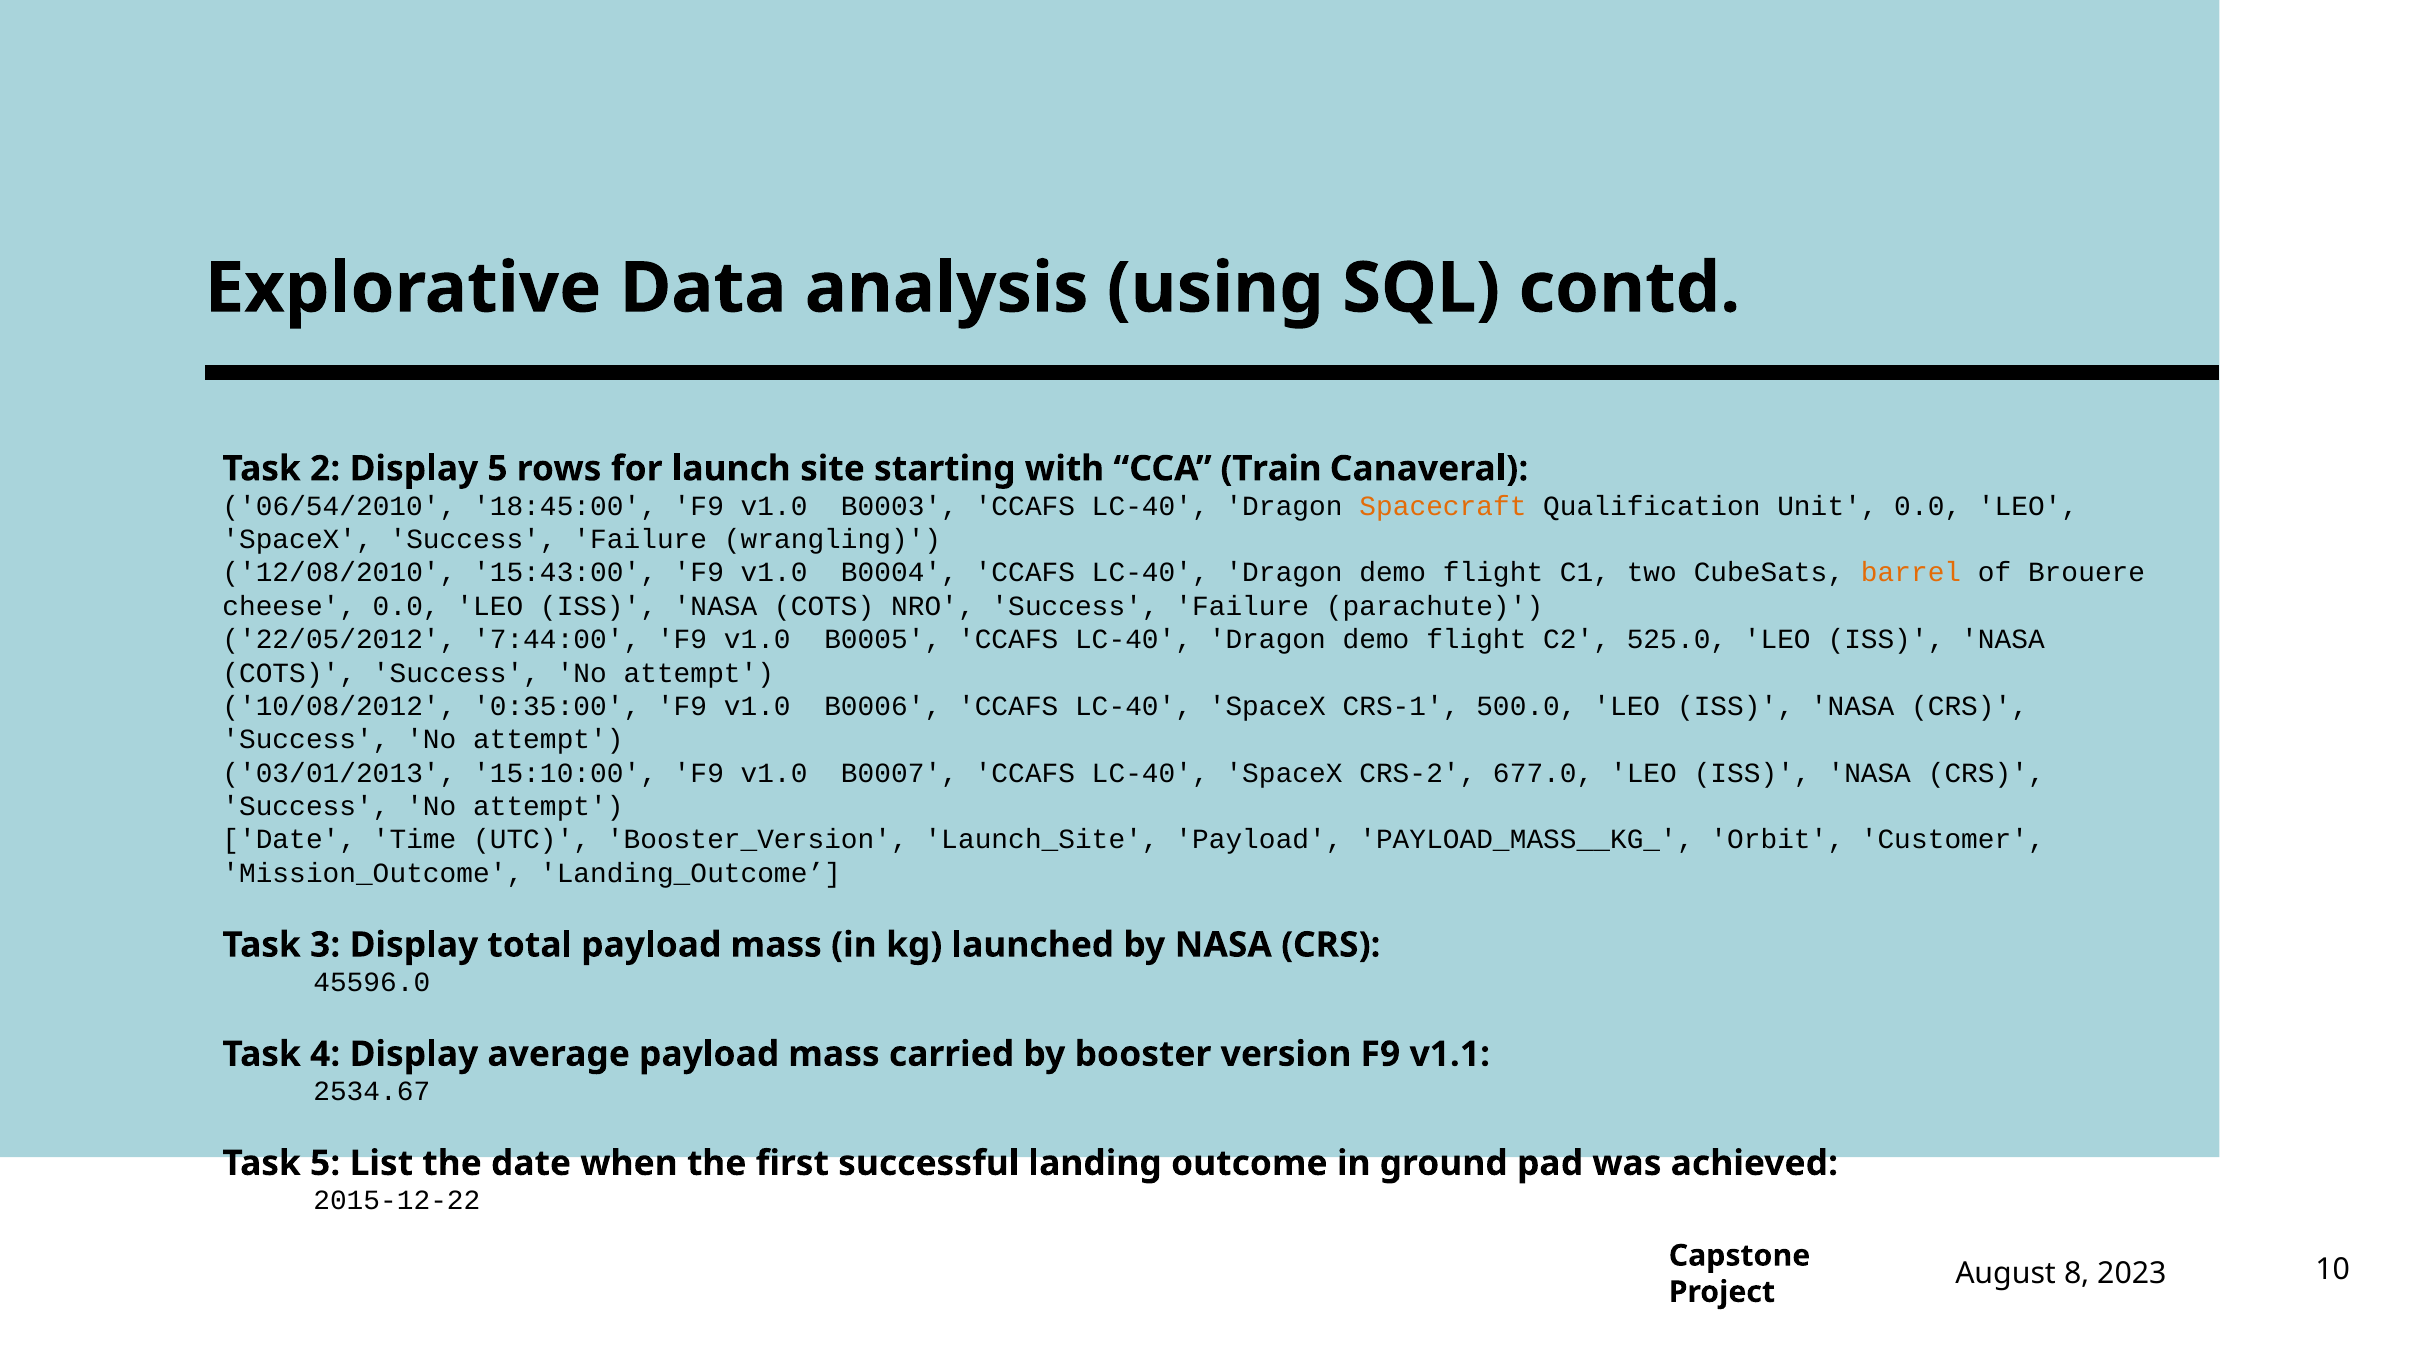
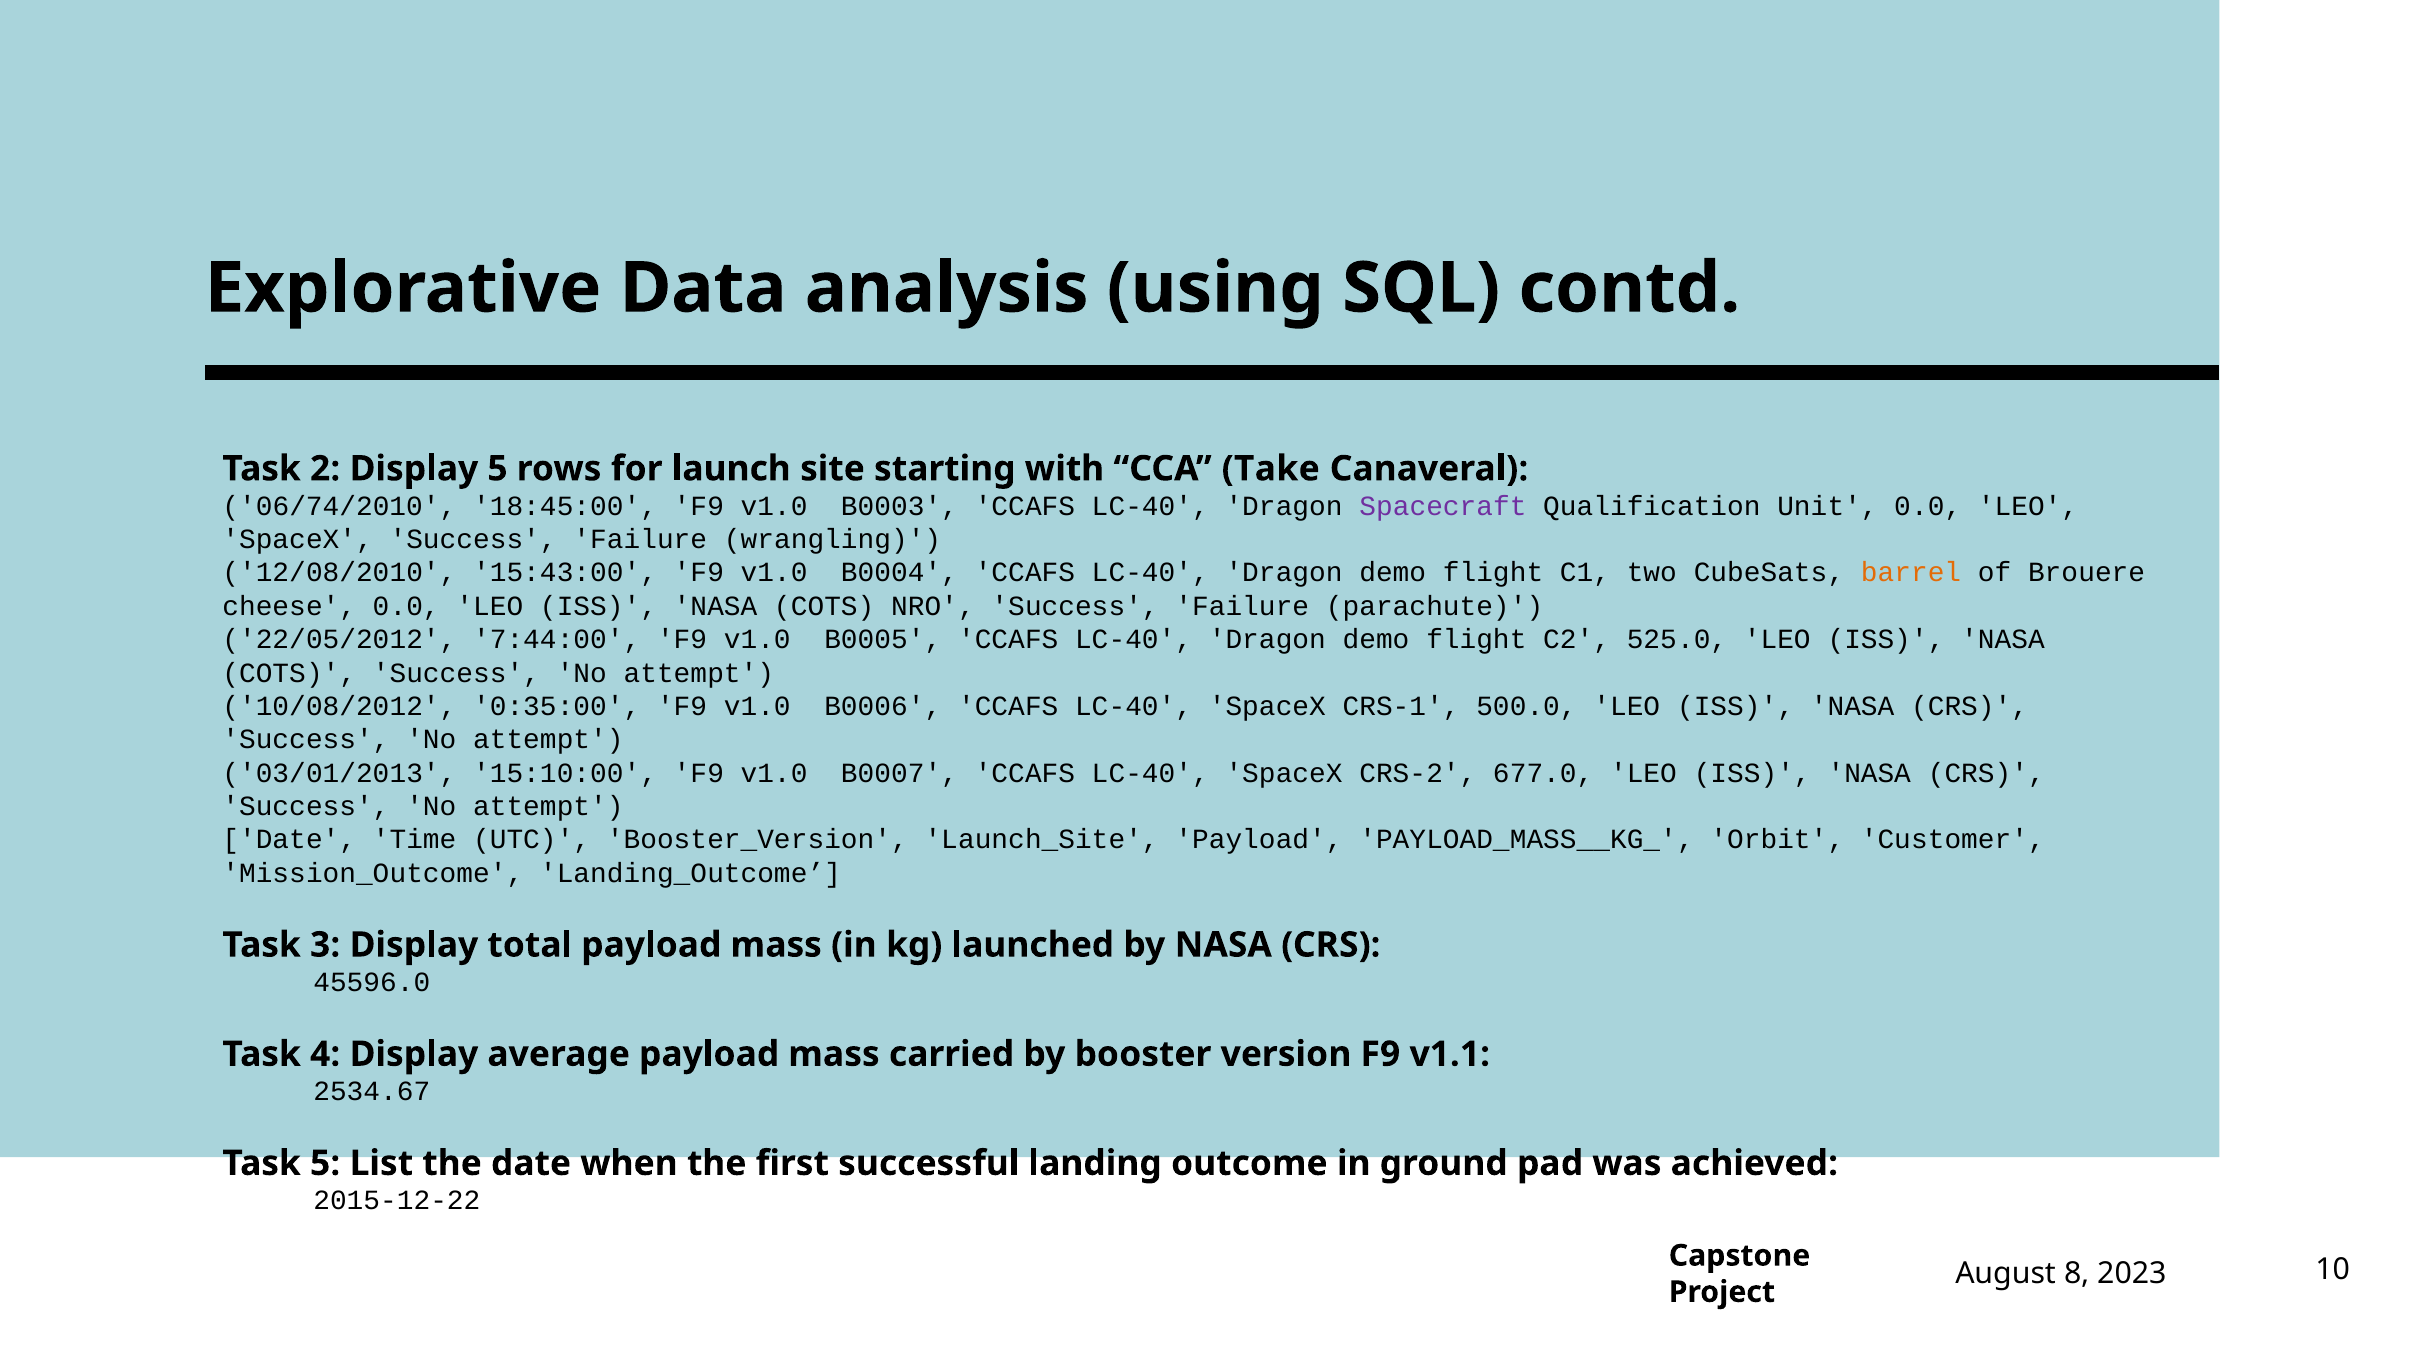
Train: Train -> Take
06/54/2010: 06/54/2010 -> 06/74/2010
Spacecraft colour: orange -> purple
